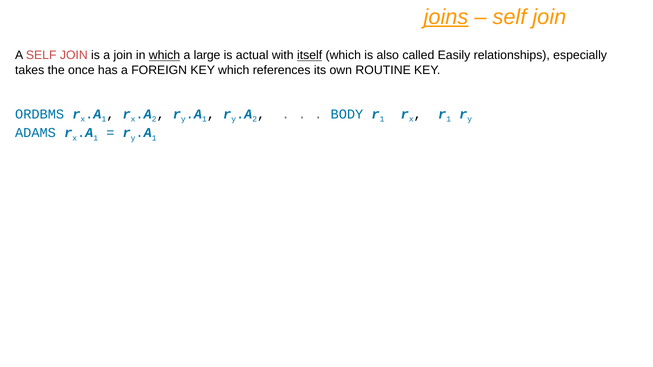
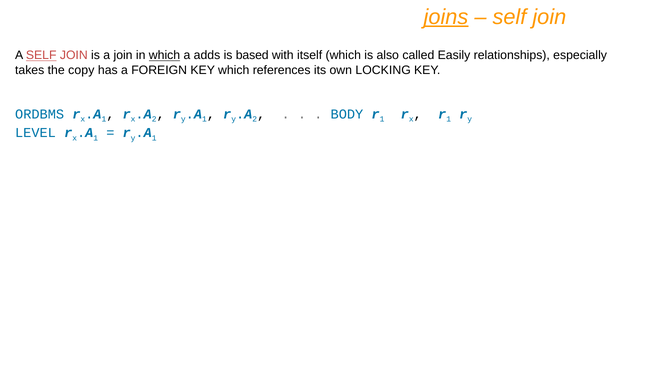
SELF at (41, 55) underline: none -> present
large: large -> adds
actual: actual -> based
itself underline: present -> none
once: once -> copy
ROUTINE: ROUTINE -> LOCKING
ADAMS: ADAMS -> LEVEL
